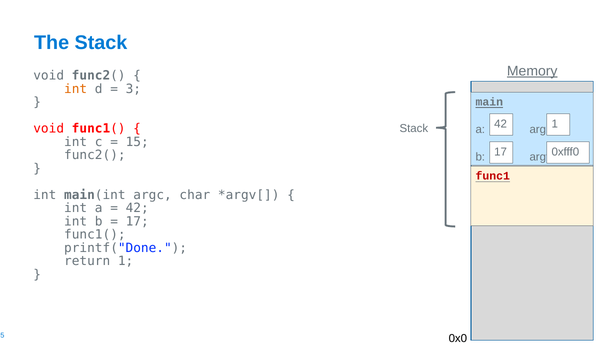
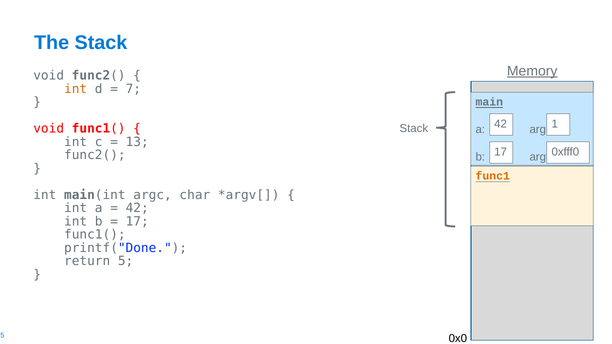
3: 3 -> 7
15: 15 -> 13
func1 colour: red -> orange
return 1: 1 -> 5
